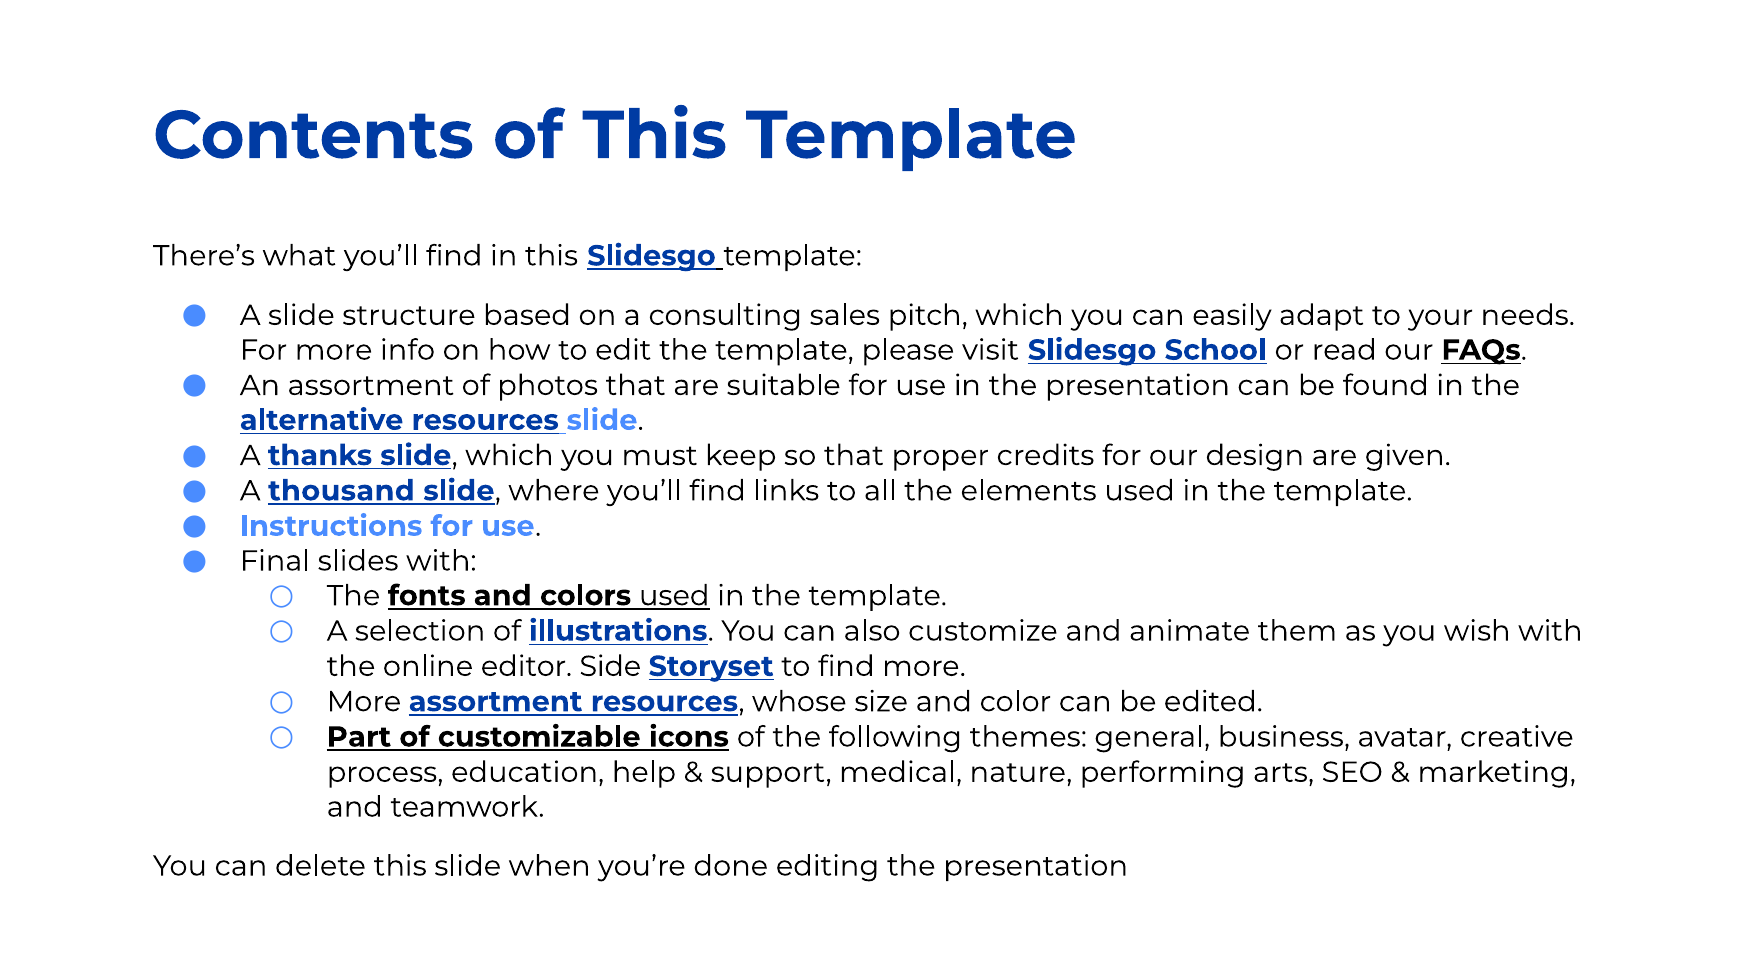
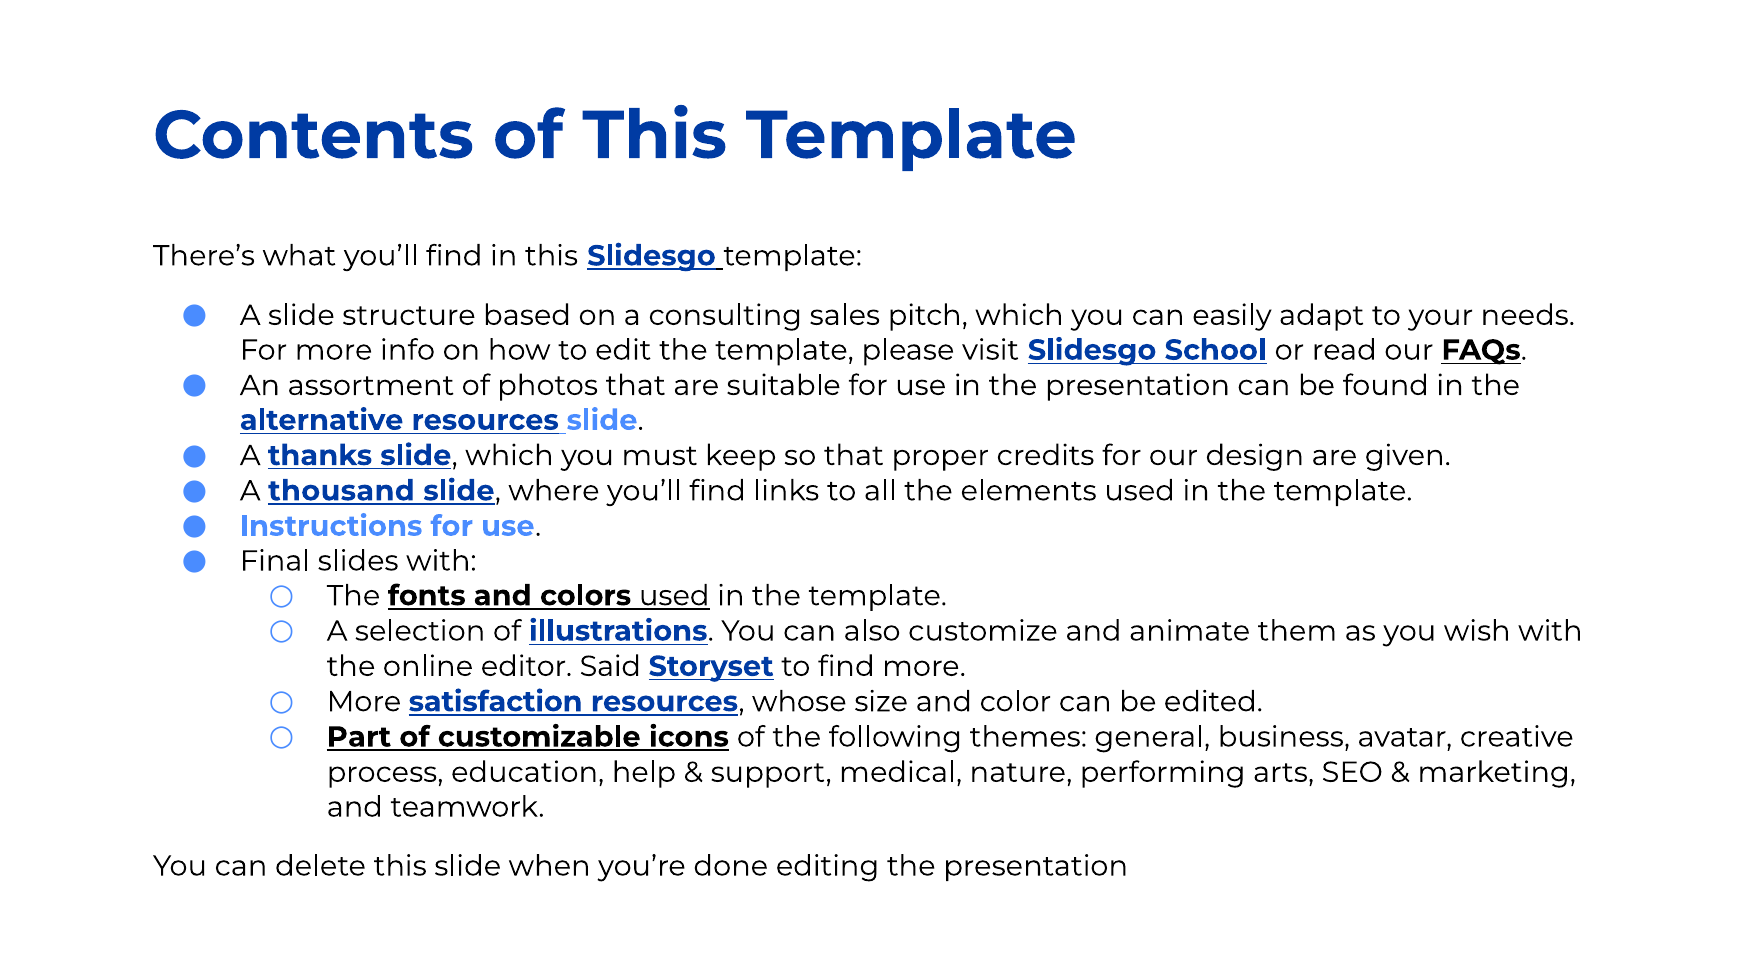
Side: Side -> Said
More assortment: assortment -> satisfaction
